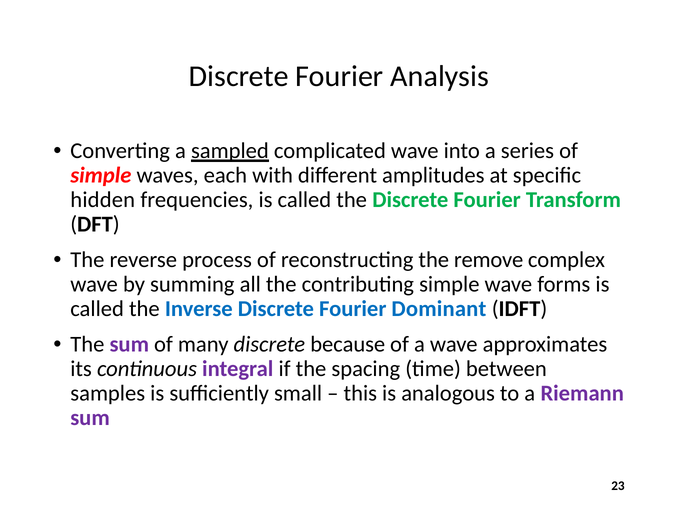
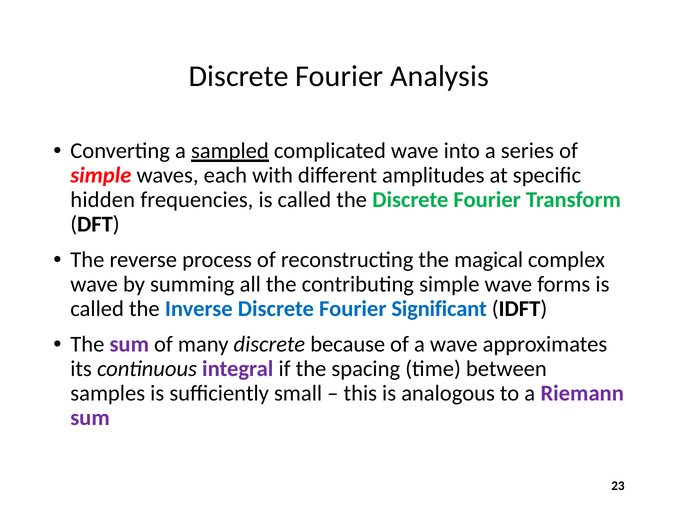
remove: remove -> magical
Dominant: Dominant -> Significant
